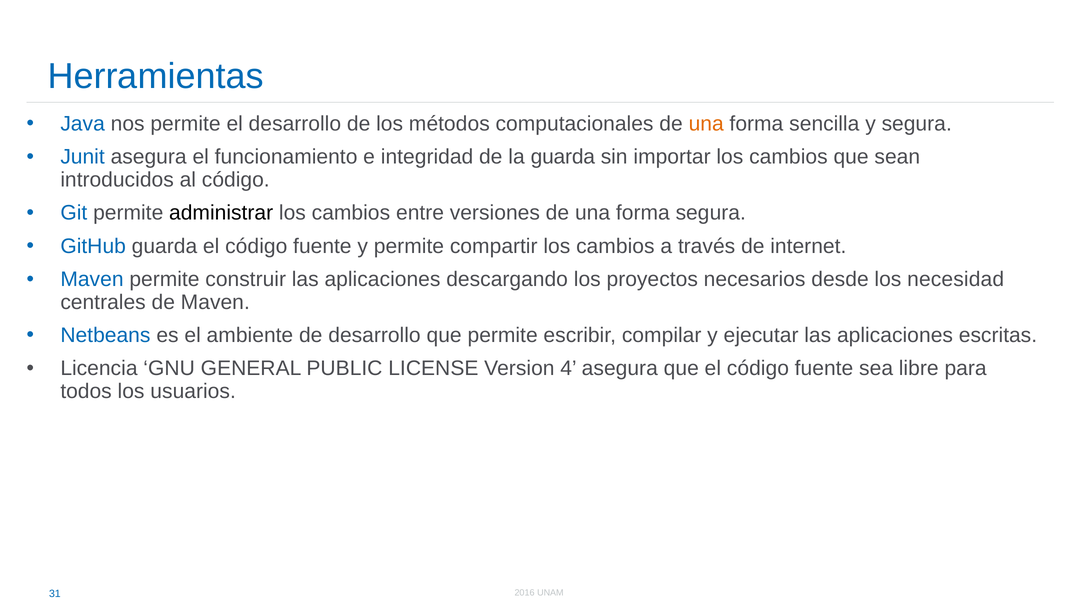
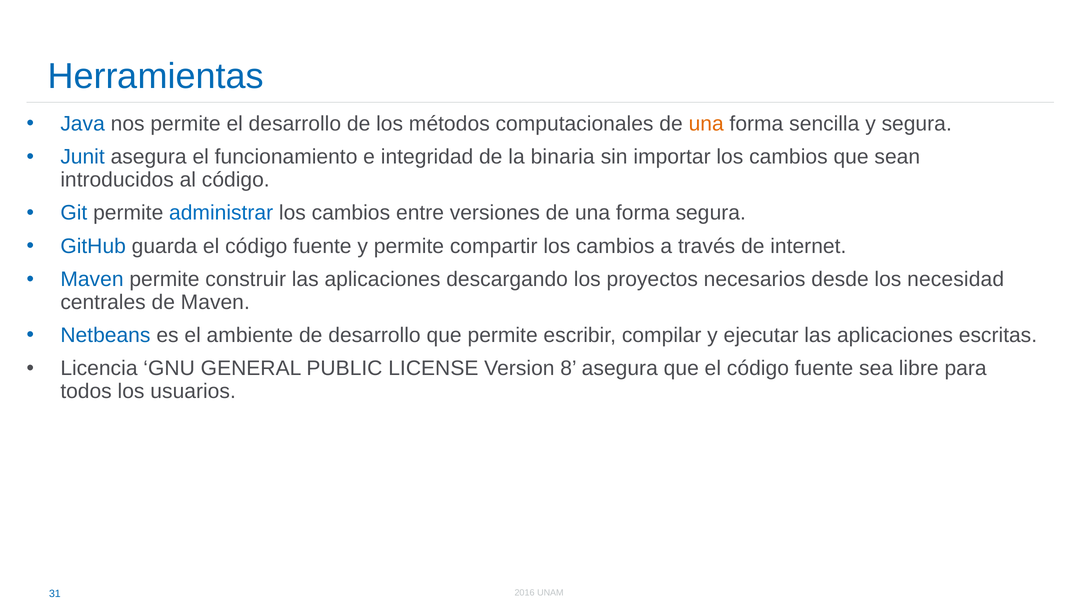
la guarda: guarda -> binaria
administrar colour: black -> blue
4: 4 -> 8
